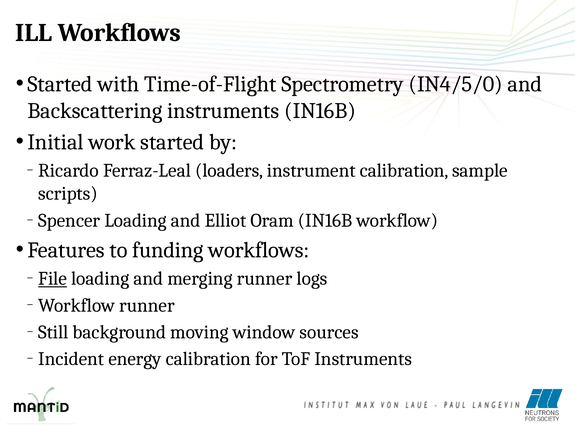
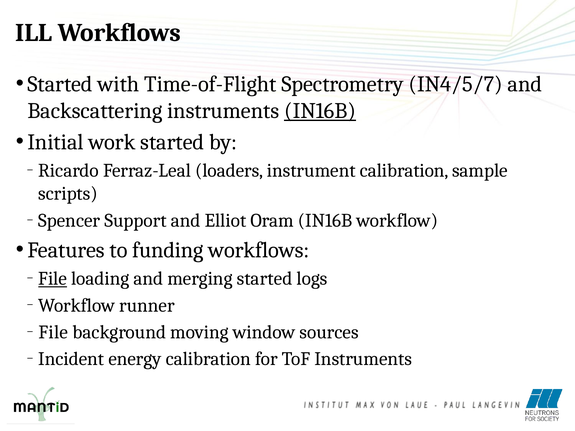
IN4/5/0: IN4/5/0 -> IN4/5/7
IN16B at (320, 111) underline: none -> present
Spencer Loading: Loading -> Support
merging runner: runner -> started
Still at (53, 332): Still -> File
